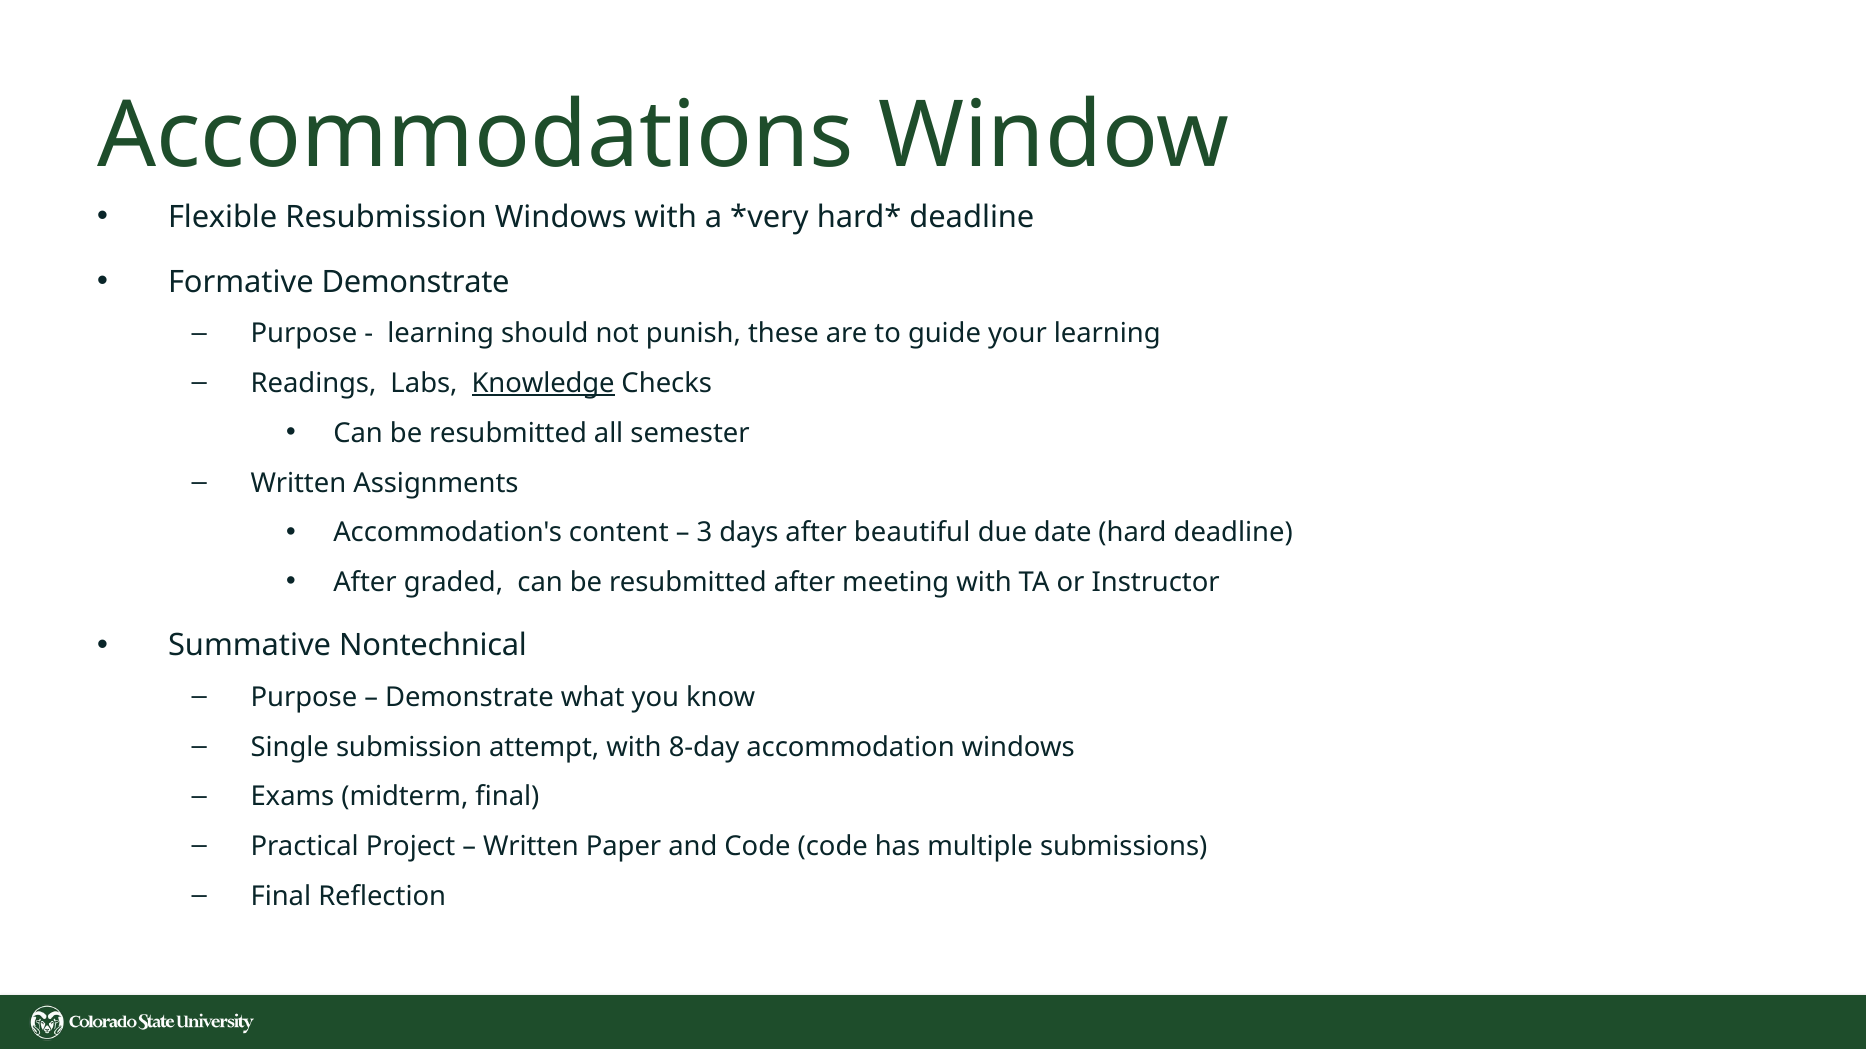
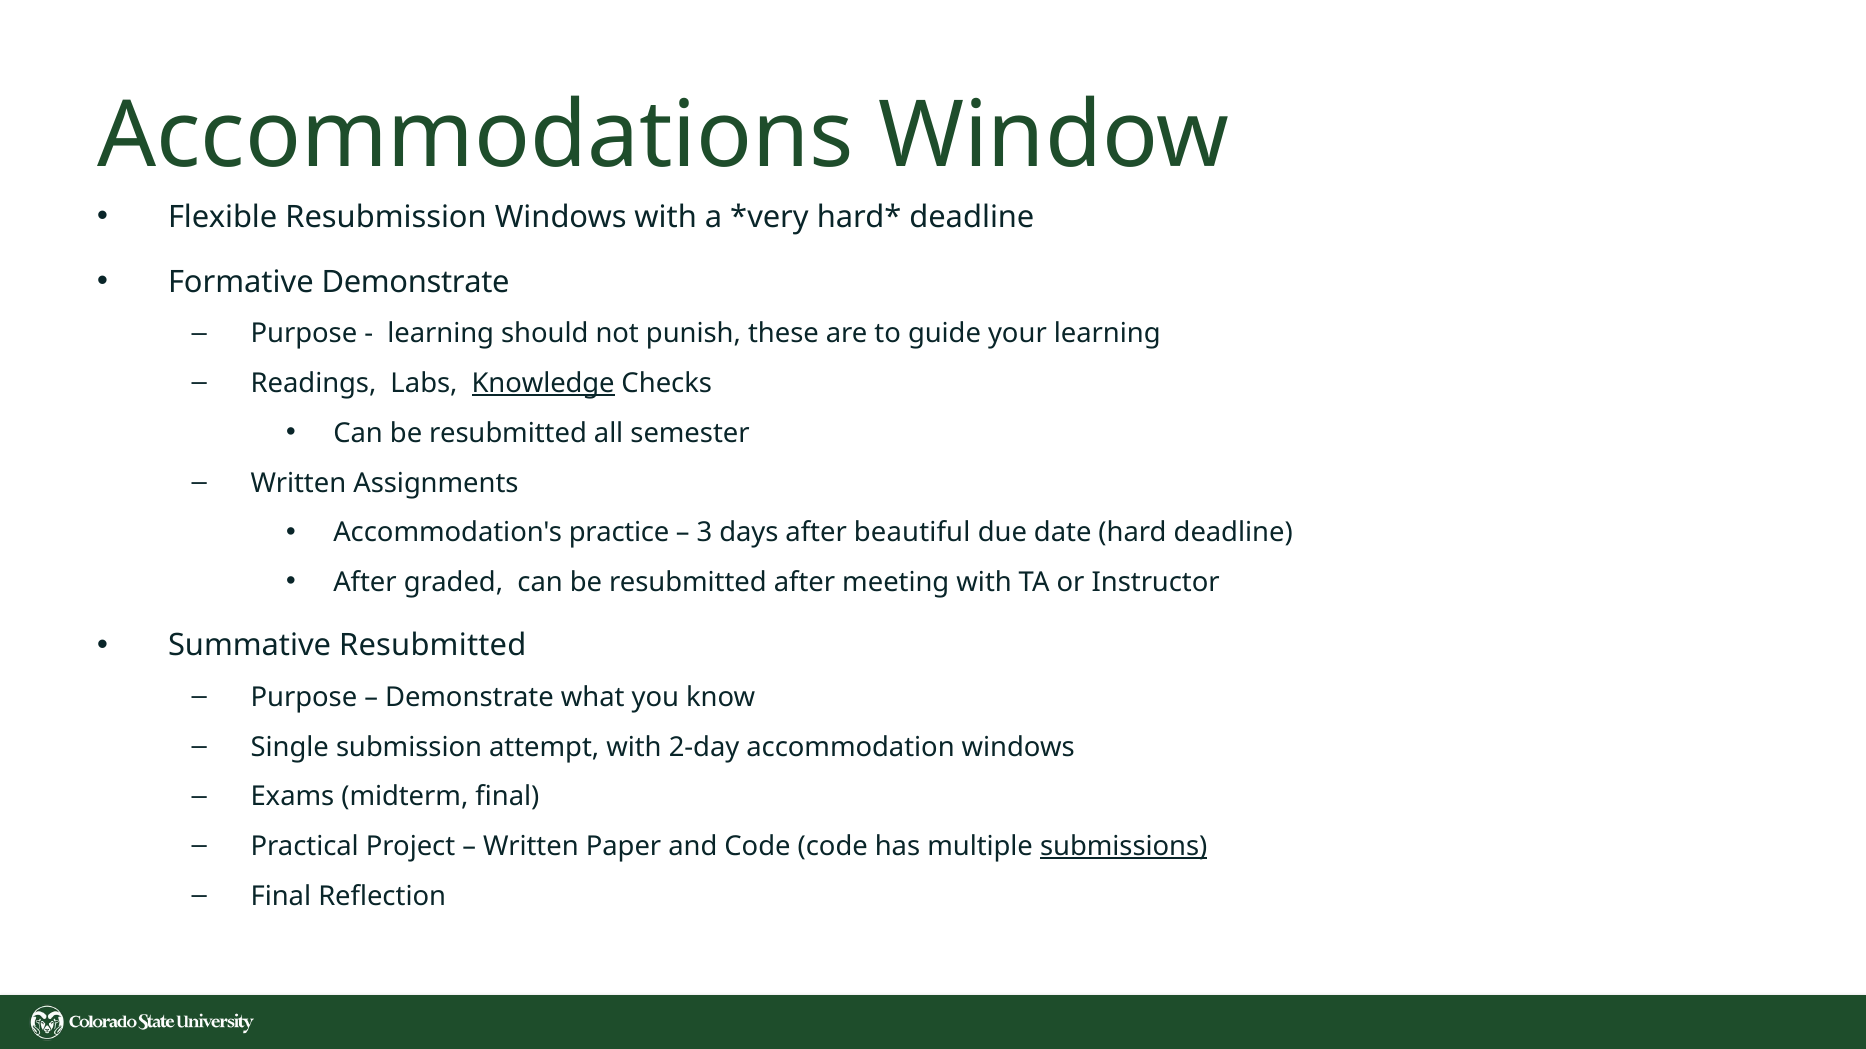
content: content -> practice
Summative Nontechnical: Nontechnical -> Resubmitted
8-day: 8-day -> 2-day
submissions underline: none -> present
